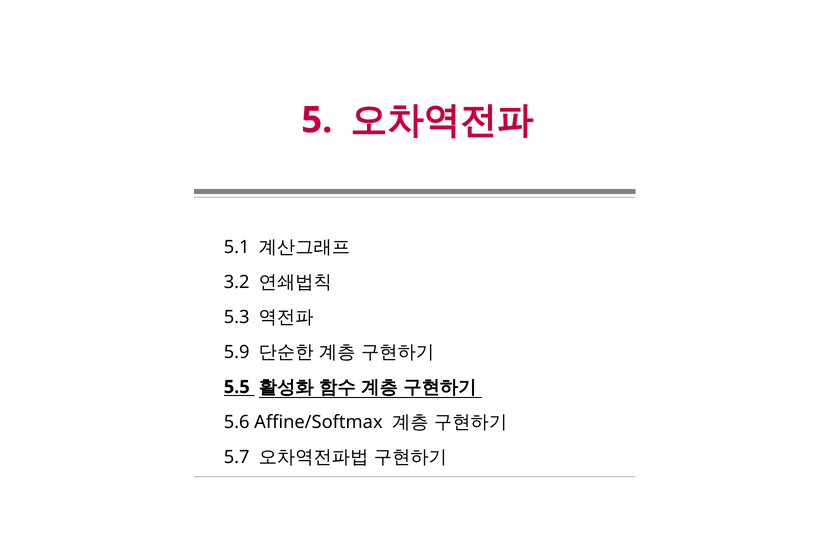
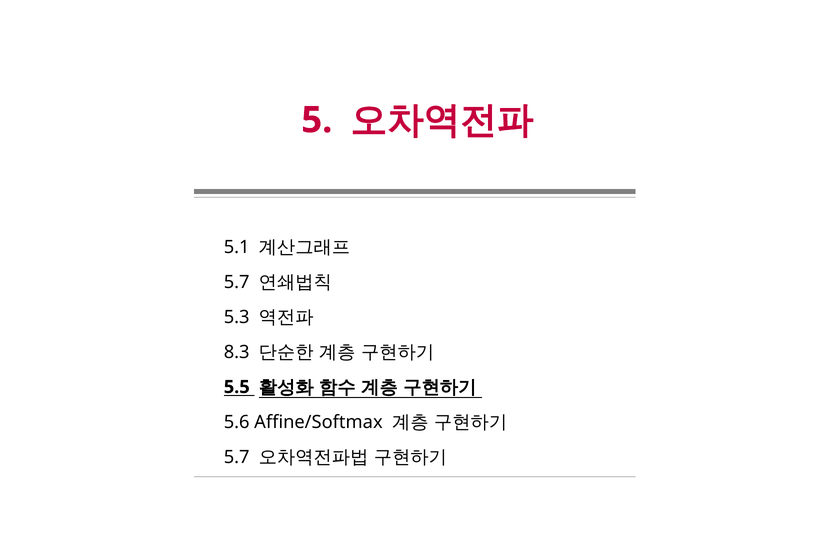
3.2 at (237, 282): 3.2 -> 5.7
5.9: 5.9 -> 8.3
